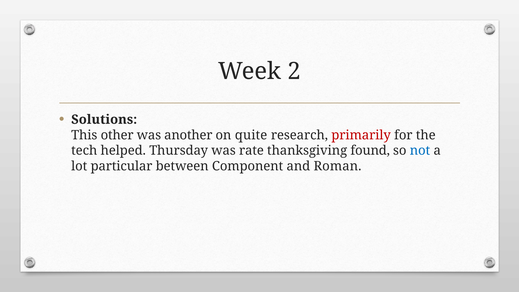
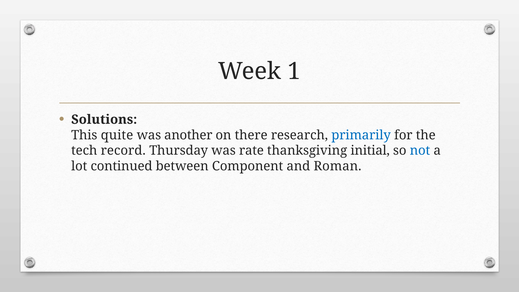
2: 2 -> 1
other: other -> quite
quite: quite -> there
primarily colour: red -> blue
helped: helped -> record
found: found -> initial
particular: particular -> continued
